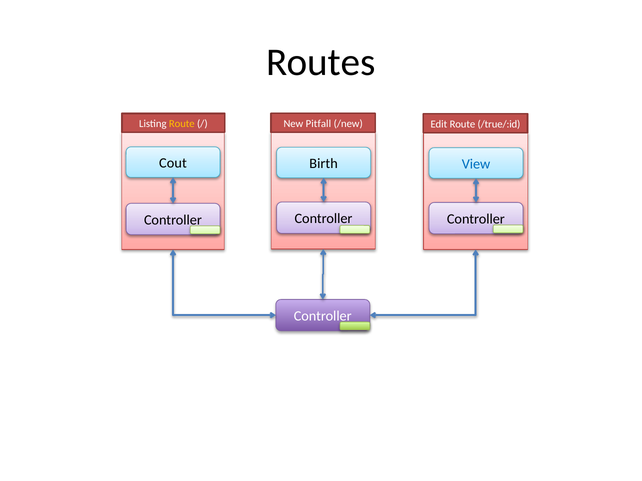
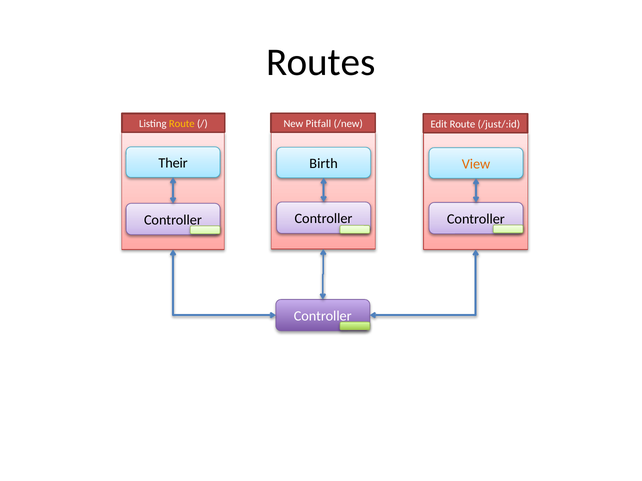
/true/:id: /true/:id -> /just/:id
Cout: Cout -> Their
View colour: blue -> orange
